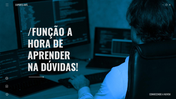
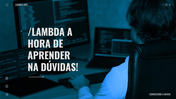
/FUNÇÃO: /FUNÇÃO -> /LAMBDA
